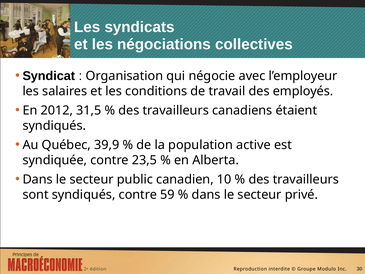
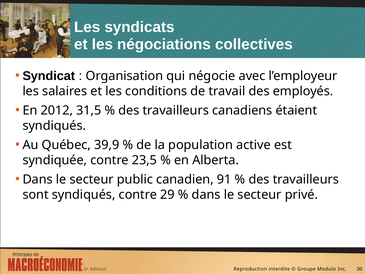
10: 10 -> 91
59: 59 -> 29
